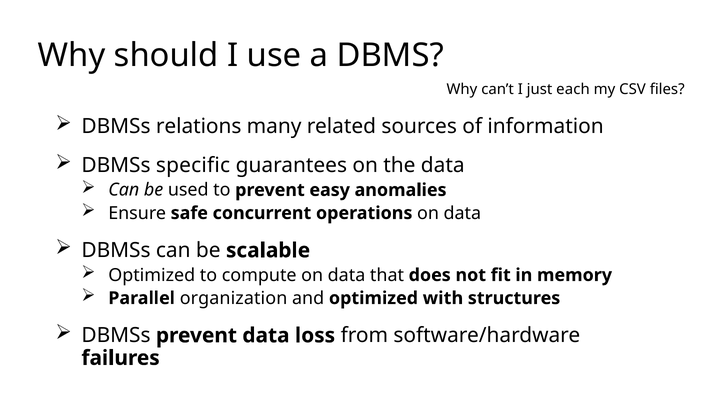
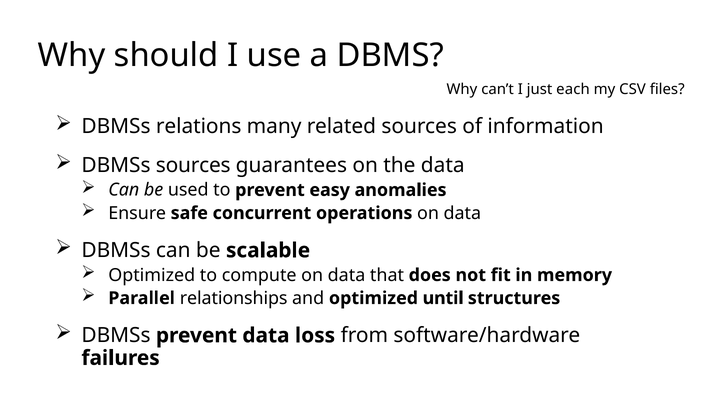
DBMSs specific: specific -> sources
organization: organization -> relationships
with: with -> until
